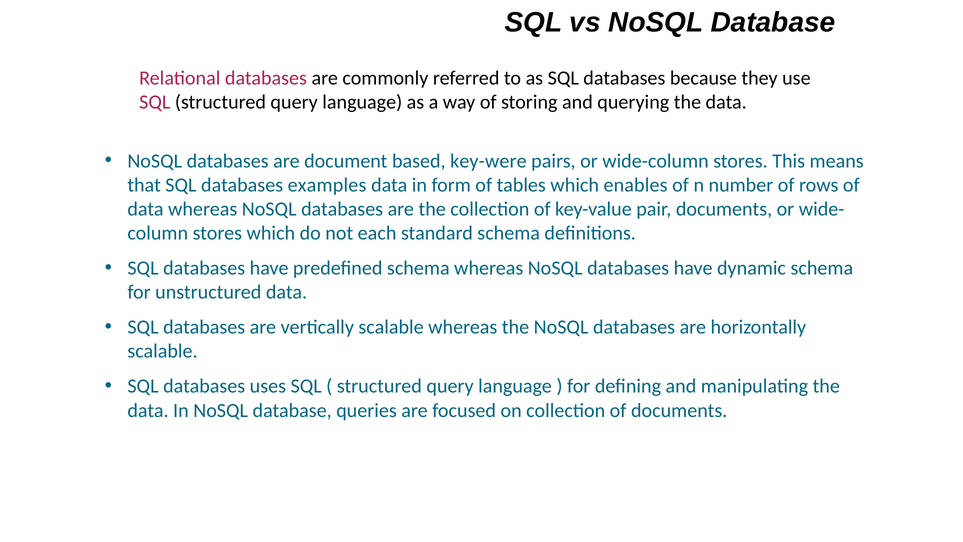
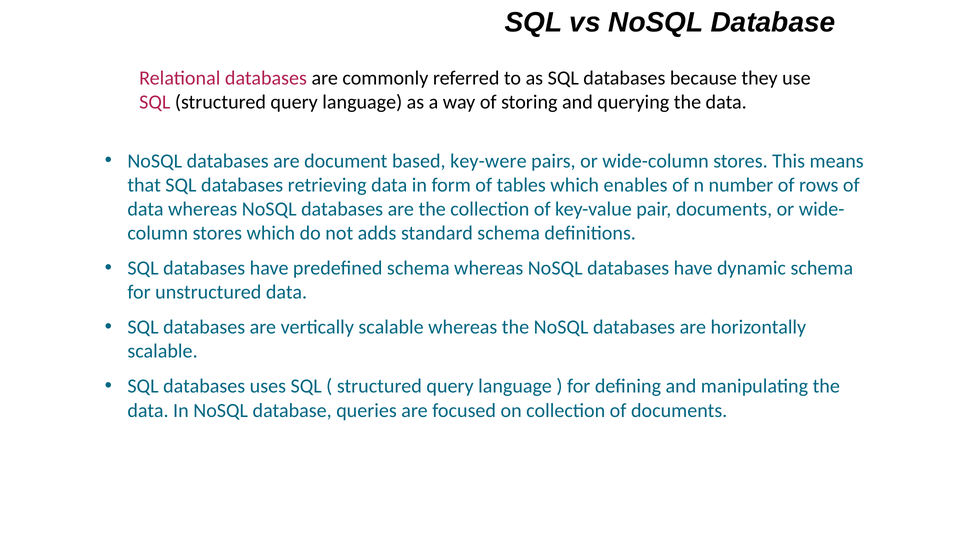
examples: examples -> retrieving
each: each -> adds
